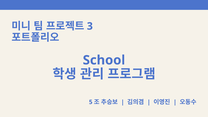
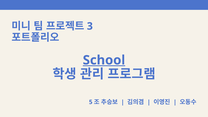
School underline: none -> present
